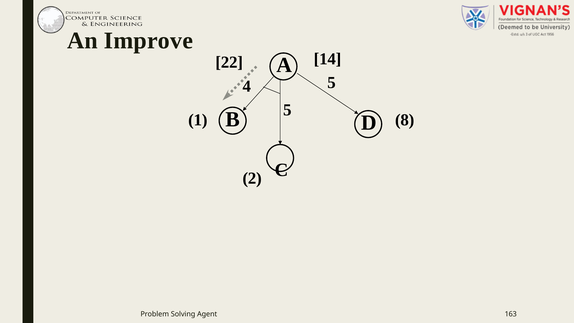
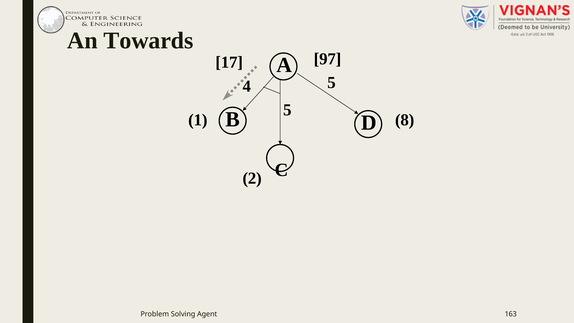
Improve: Improve -> Towards
14: 14 -> 97
22: 22 -> 17
